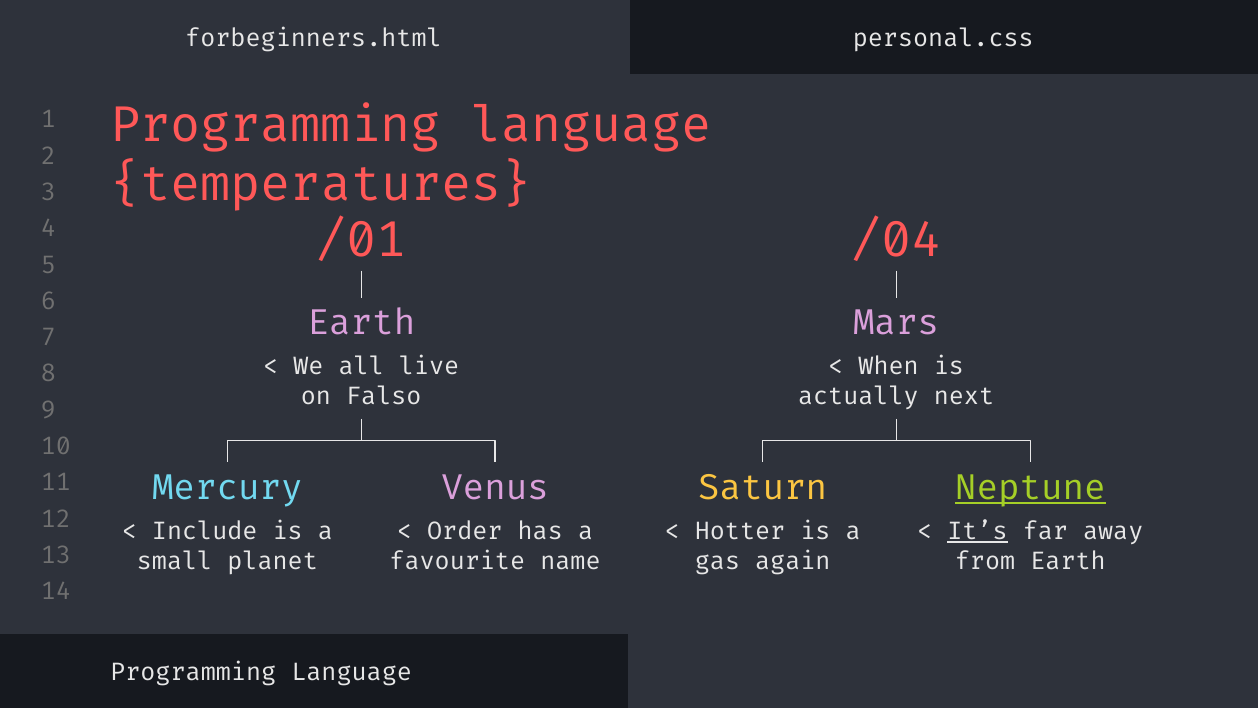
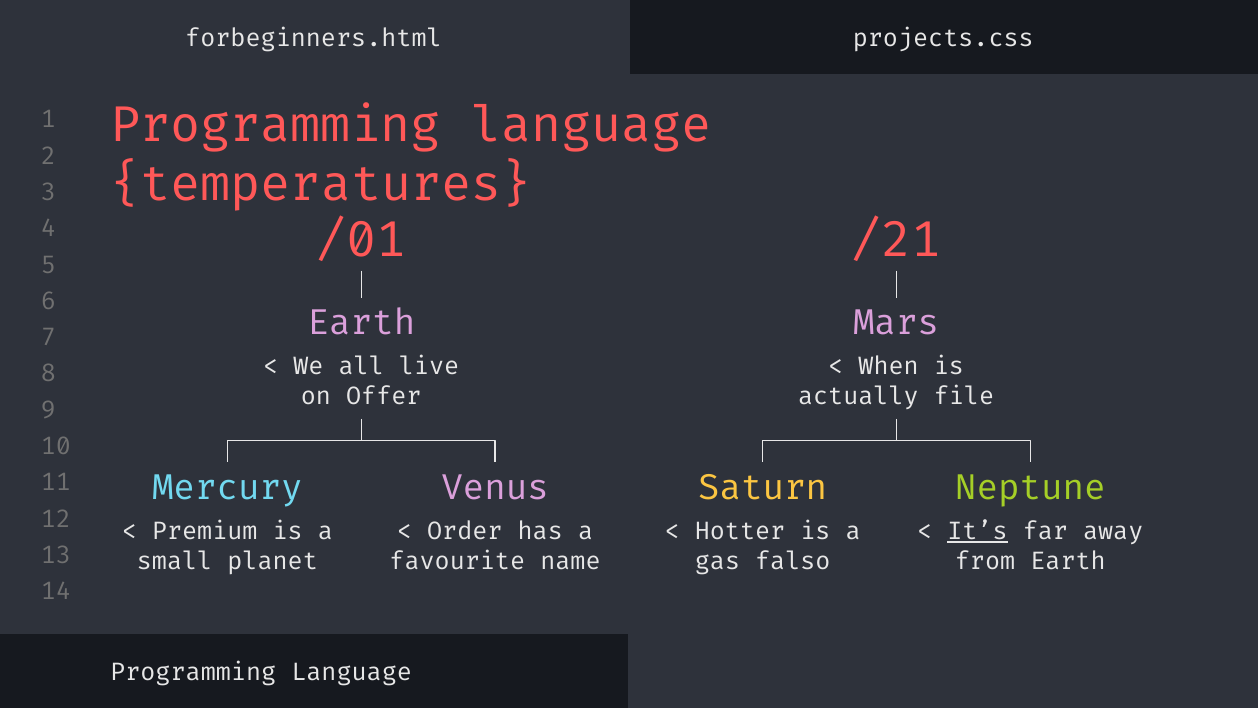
personal.css: personal.css -> projects.css
/04: /04 -> /21
Falso: Falso -> Offer
next: next -> file
Neptune underline: present -> none
Include: Include -> Premium
again: again -> falso
